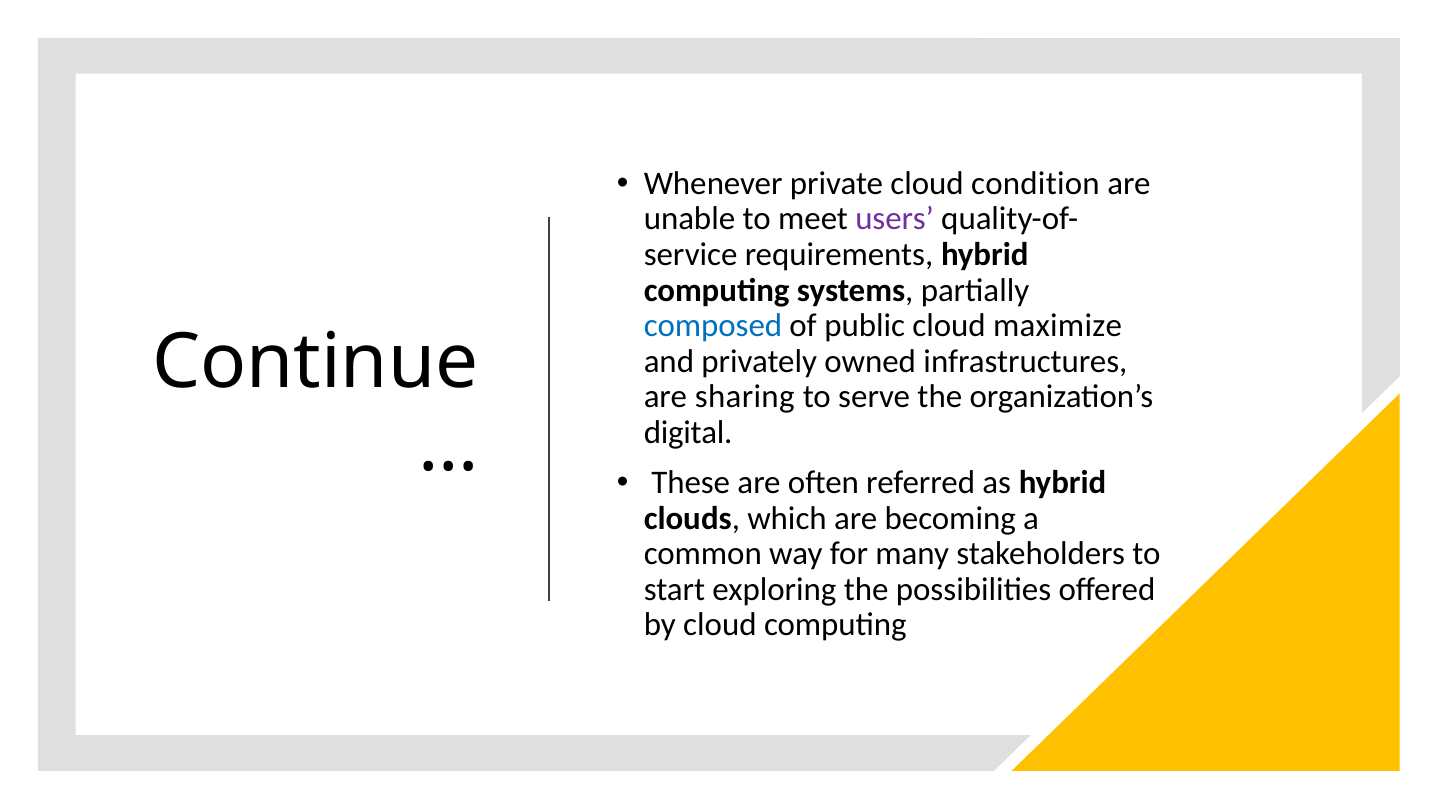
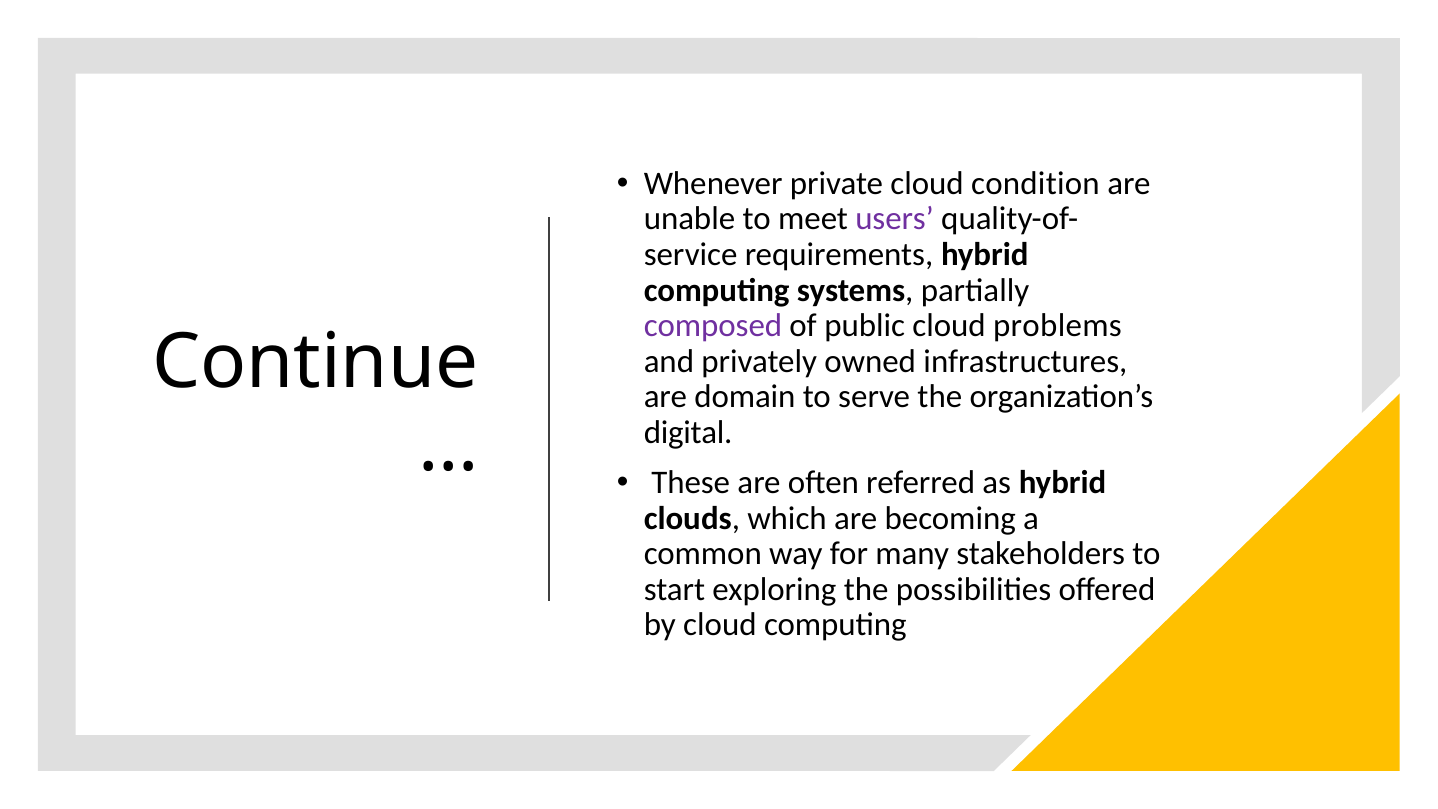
composed colour: blue -> purple
maximize: maximize -> problems
sharing: sharing -> domain
